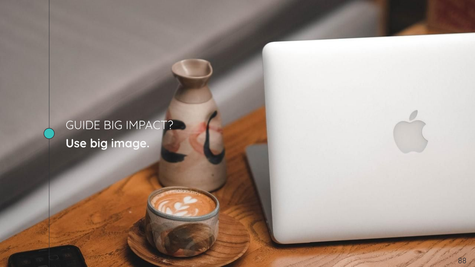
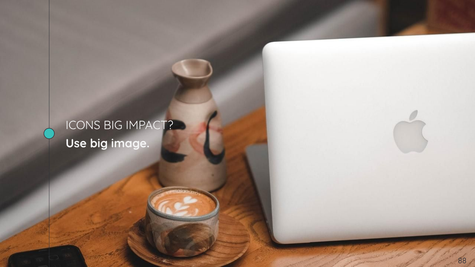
GUIDE: GUIDE -> ICONS
